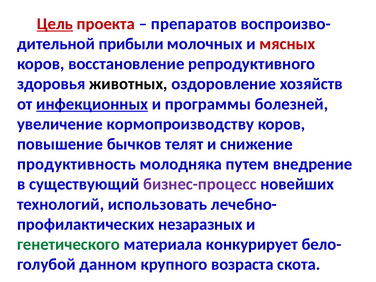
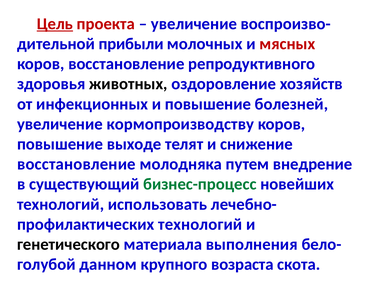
препаратов at (194, 24): препаратов -> увеличение
инфекционных underline: present -> none
и программы: программы -> повышение
бычков: бычков -> выходе
продуктивность at (76, 164): продуктивность -> восстановление
бизнес-процесс colour: purple -> green
незаразных at (200, 224): незаразных -> технологий
генетического colour: green -> black
конкурирует: конкурирует -> выполнения
